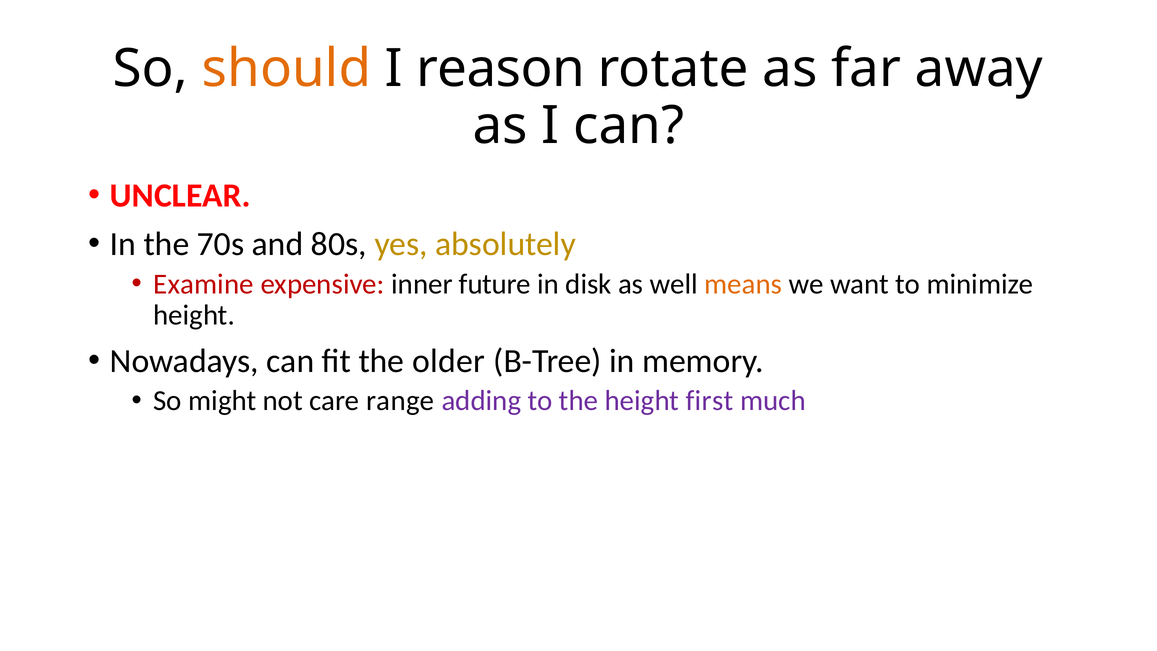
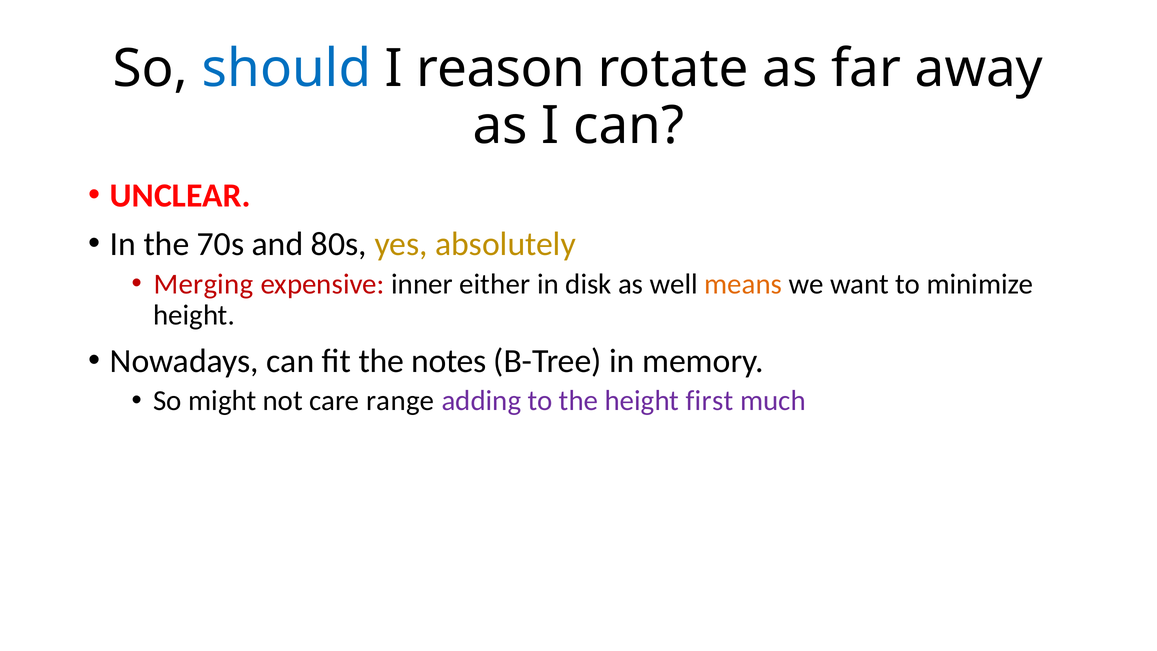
should colour: orange -> blue
Examine: Examine -> Merging
future: future -> either
older: older -> notes
